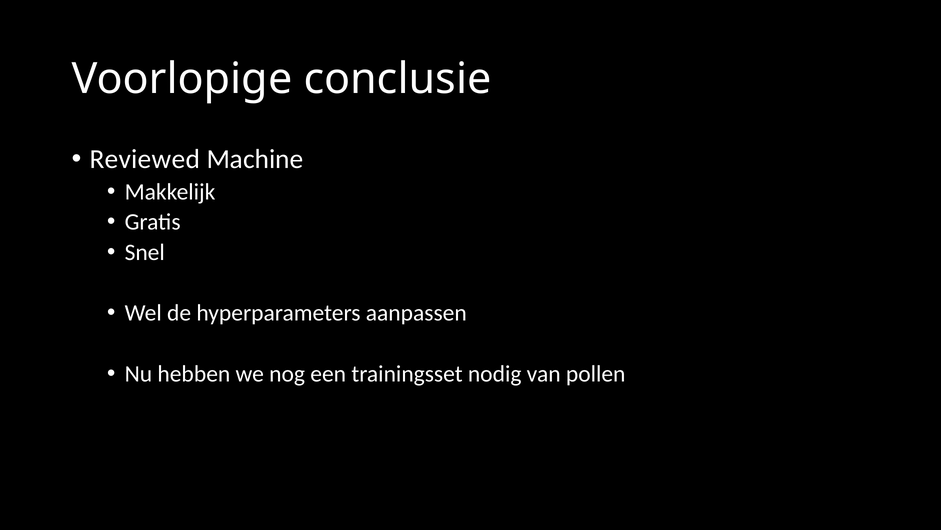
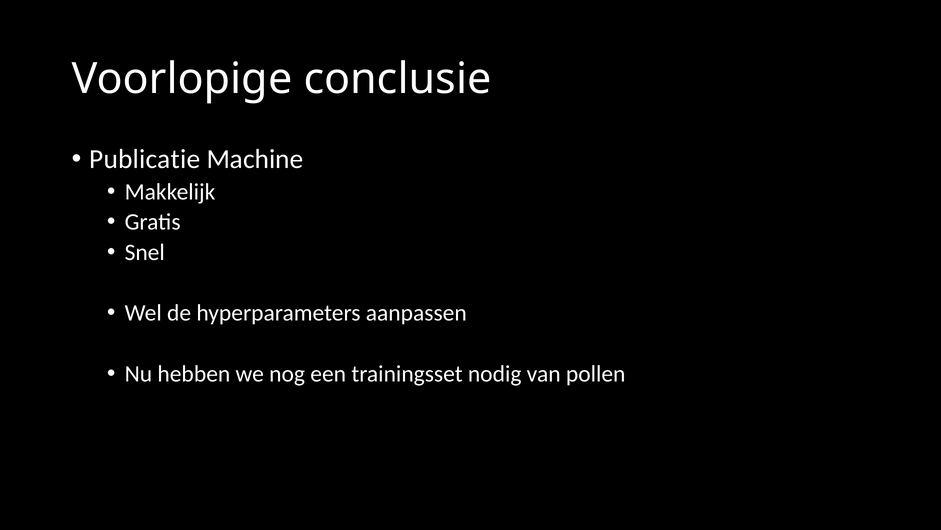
Reviewed: Reviewed -> Publicatie
